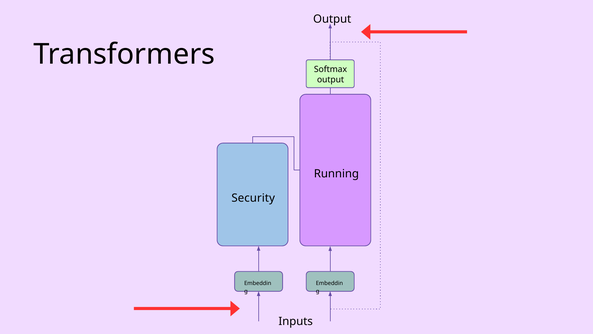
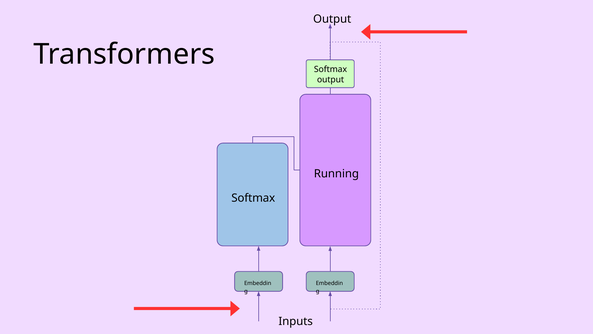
Security at (253, 198): Security -> Softmax
